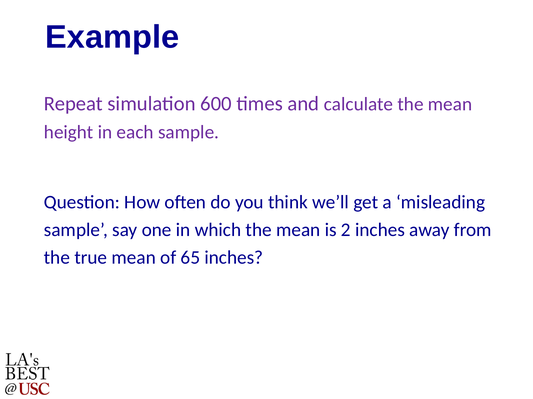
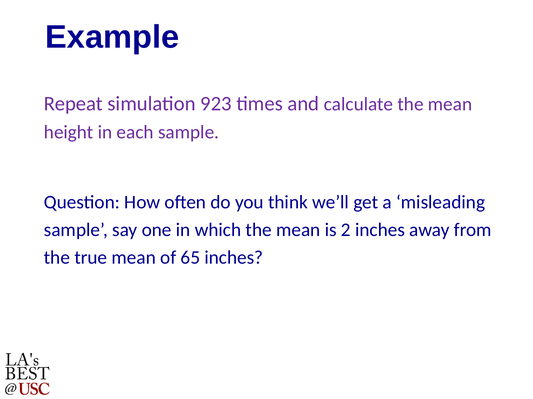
600: 600 -> 923
